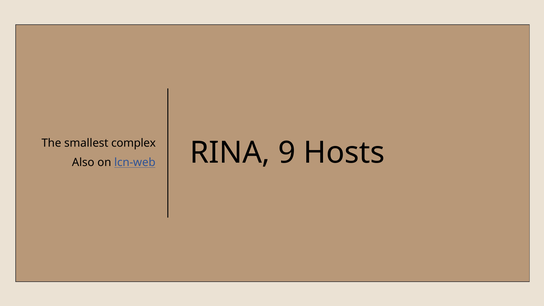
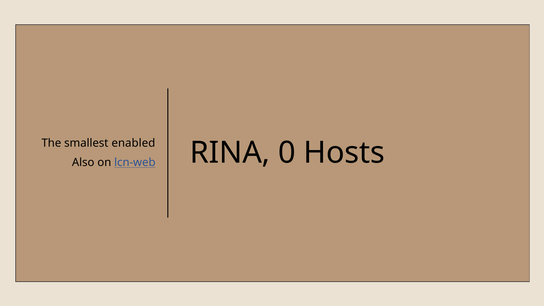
complex: complex -> enabled
9: 9 -> 0
